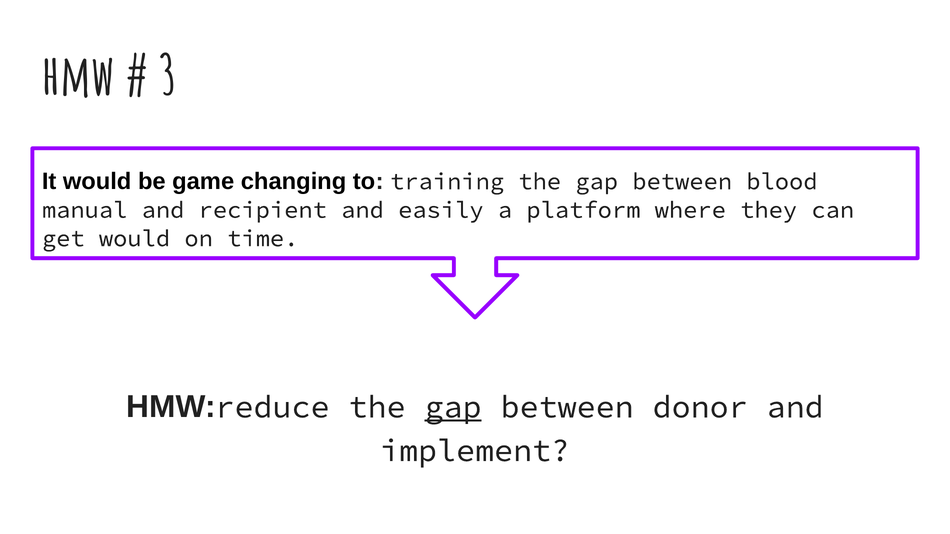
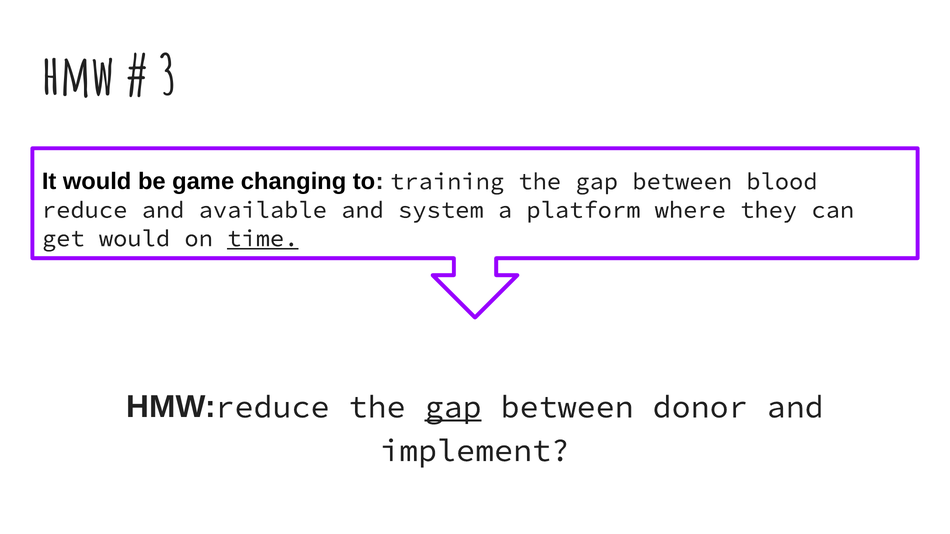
manual at (85, 210): manual -> reduce
recipient: recipient -> available
easily: easily -> system
time underline: none -> present
